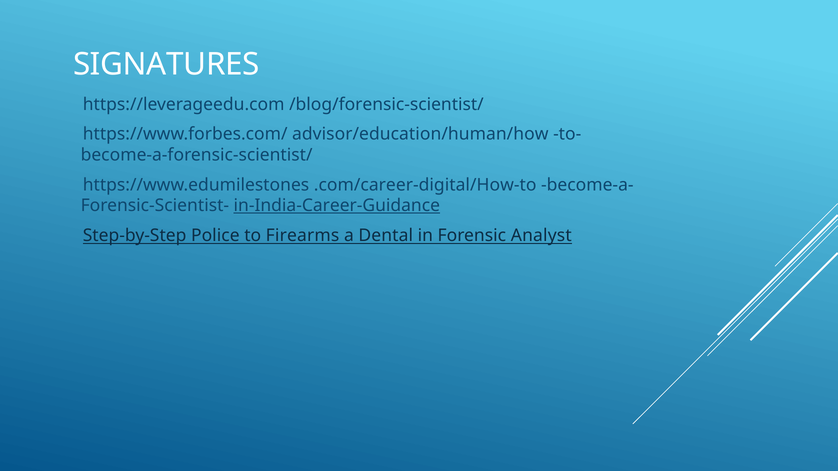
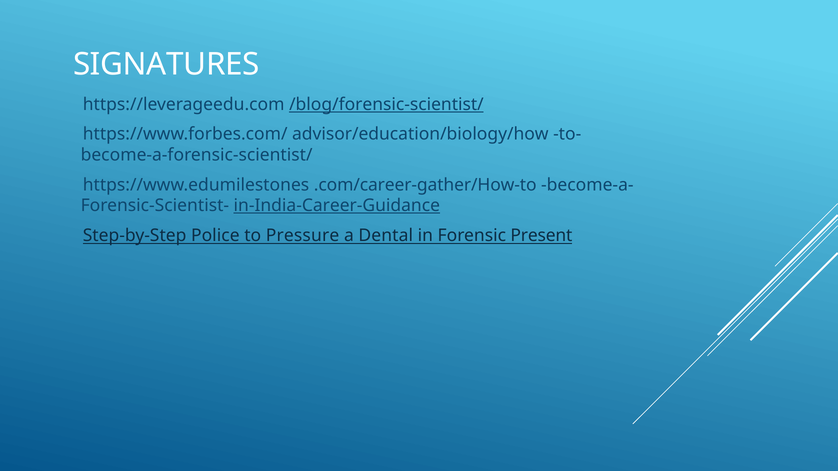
/blog/forensic-scientist/ underline: none -> present
advisor/education/human/how: advisor/education/human/how -> advisor/education/biology/how
.com/career-digital/How-to: .com/career-digital/How-to -> .com/career-gather/How-to
Firearms: Firearms -> Pressure
Analyst: Analyst -> Present
